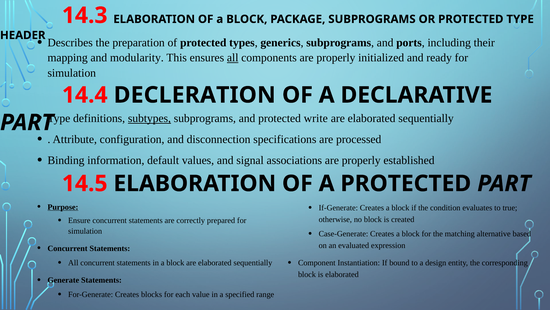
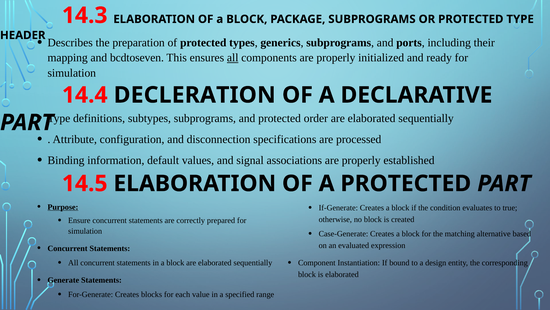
modularity: modularity -> bcdtoseven
subtypes underline: present -> none
write: write -> order
